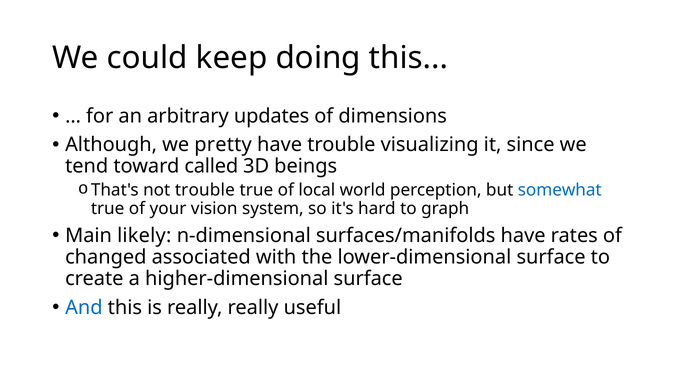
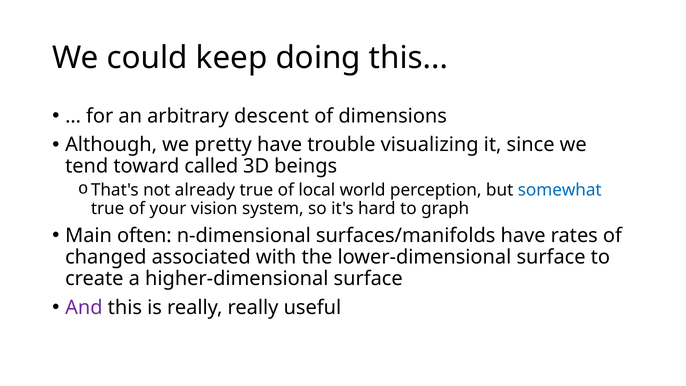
updates: updates -> descent
not trouble: trouble -> already
likely: likely -> often
And colour: blue -> purple
